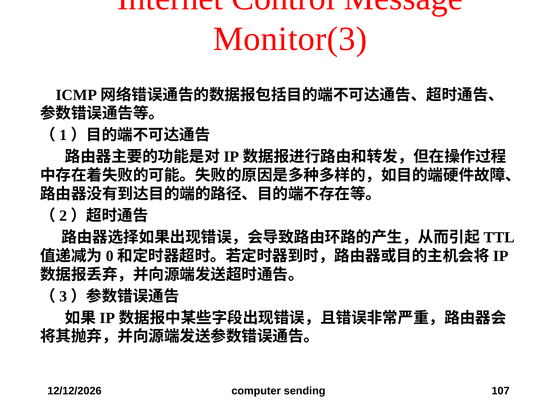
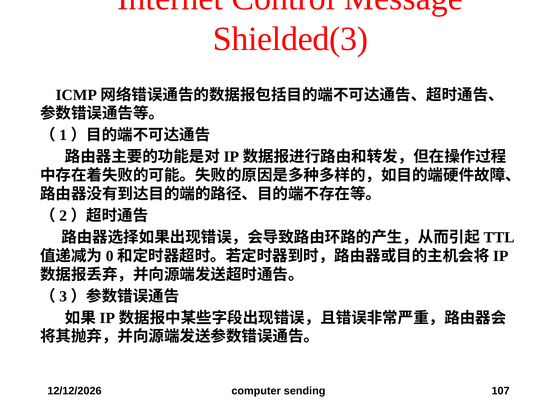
Monitor(3: Monitor(3 -> Shielded(3
